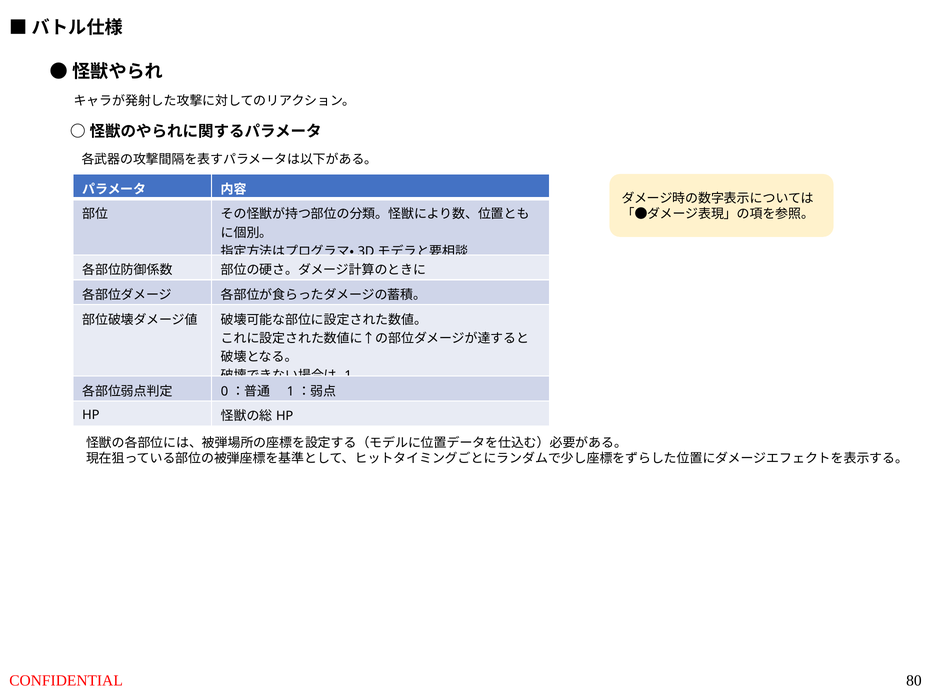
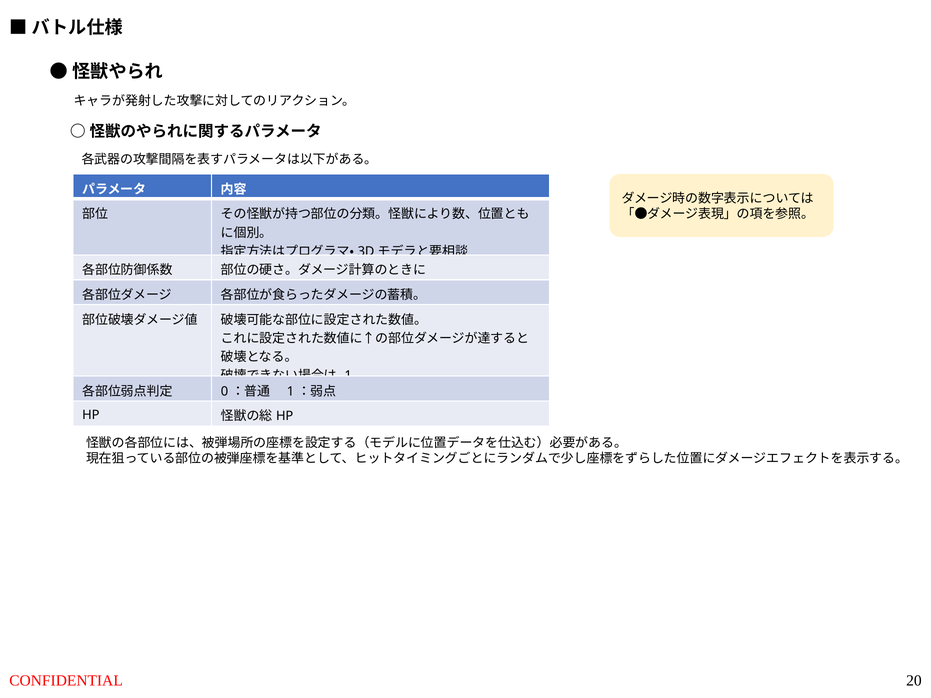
80: 80 -> 20
